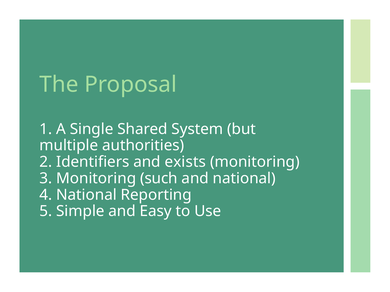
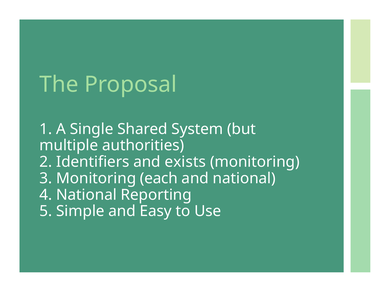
such: such -> each
